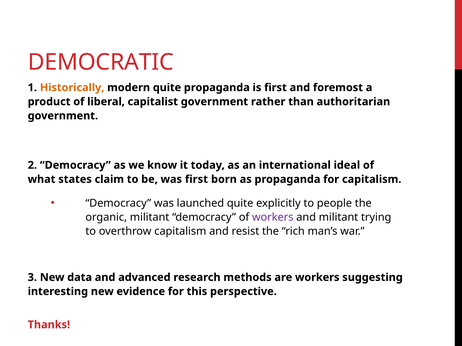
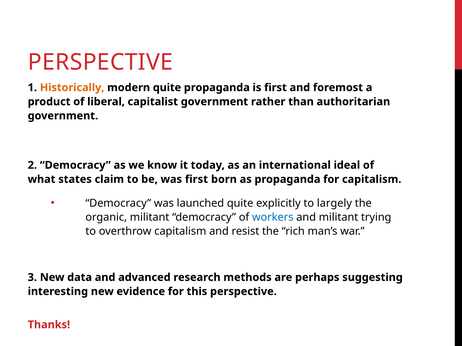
DEMOCRATIC at (101, 62): DEMOCRATIC -> PERSPECTIVE
people: people -> largely
workers at (273, 218) colour: purple -> blue
are workers: workers -> perhaps
